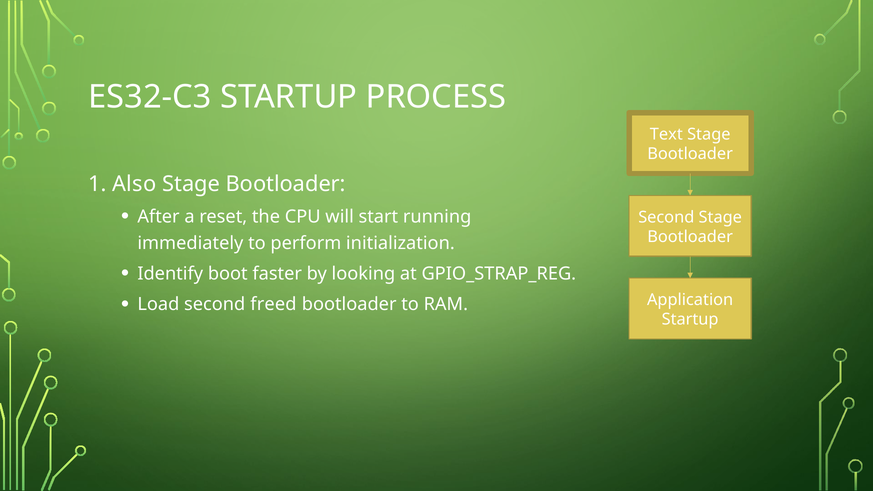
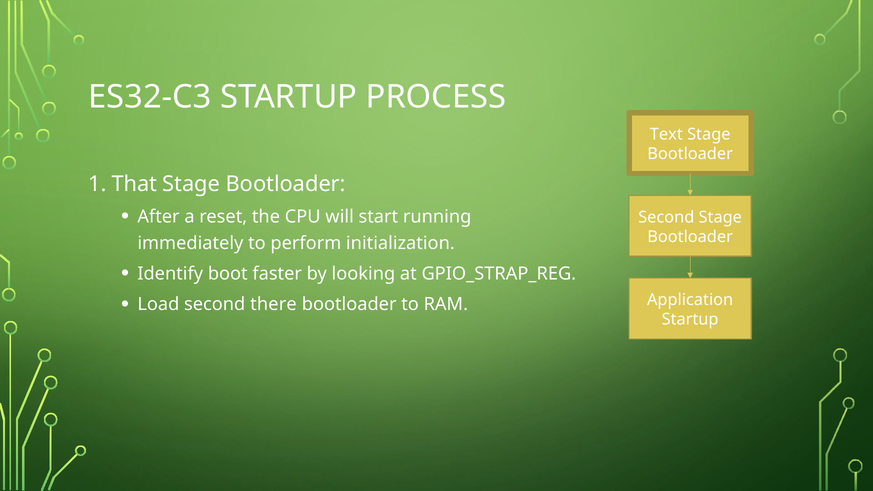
Also: Also -> That
freed: freed -> there
